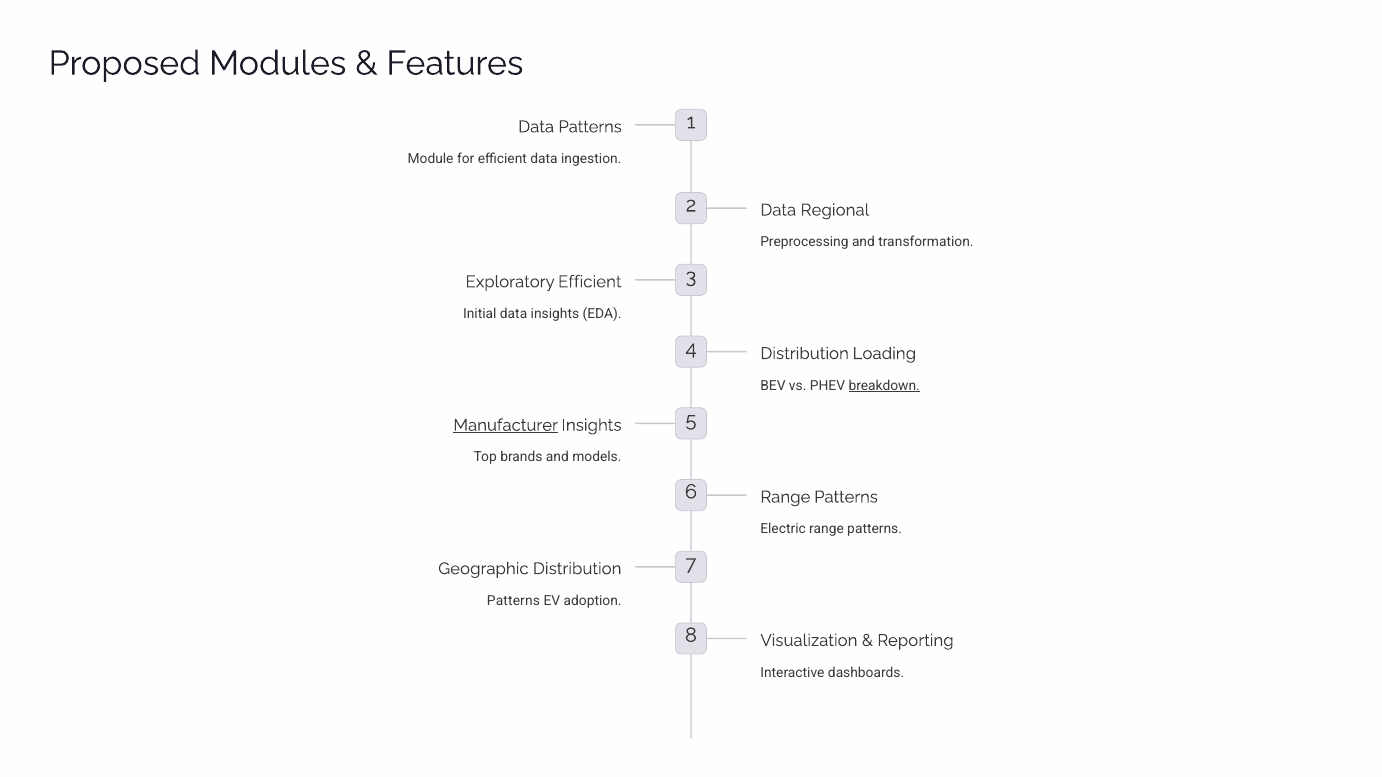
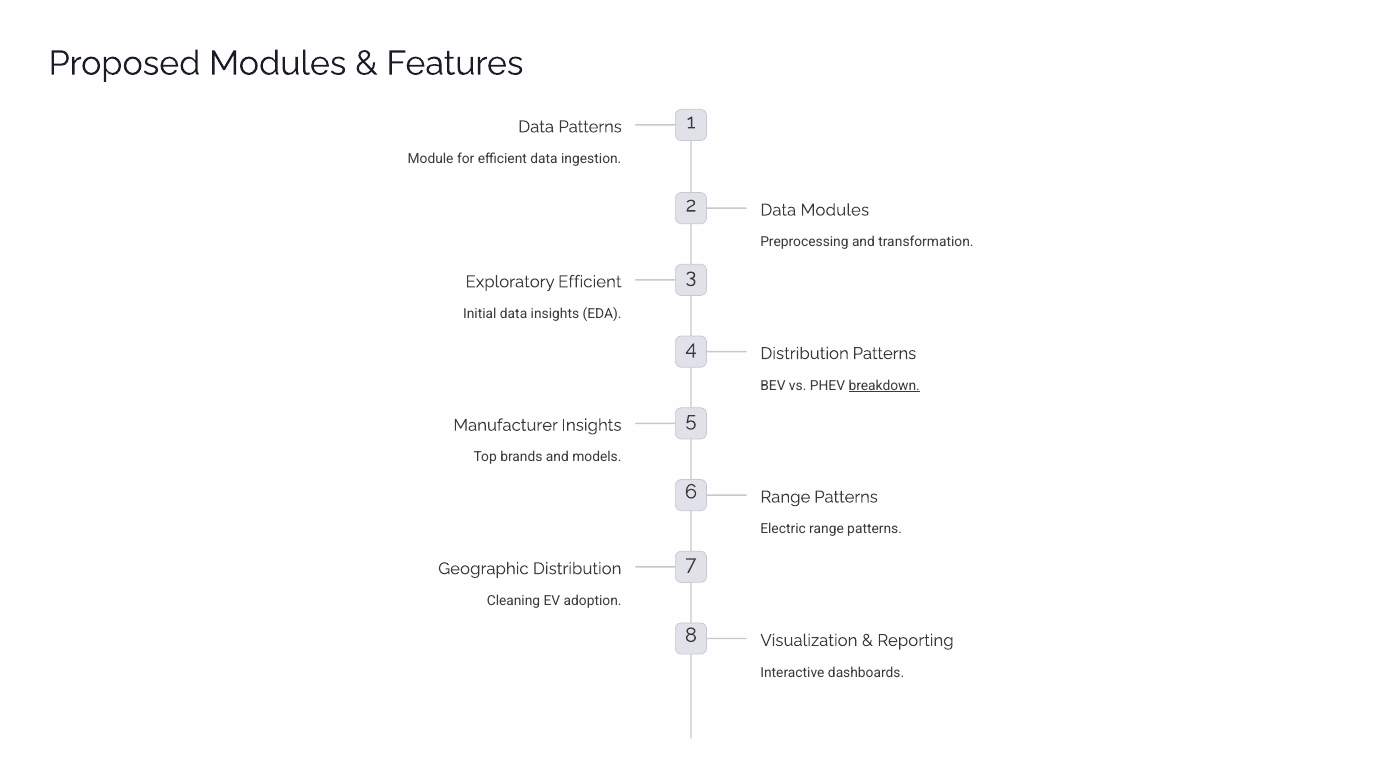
Data Regional: Regional -> Modules
Distribution Loading: Loading -> Patterns
Manufacturer underline: present -> none
Patterns at (513, 601): Patterns -> Cleaning
